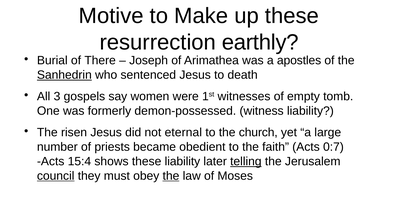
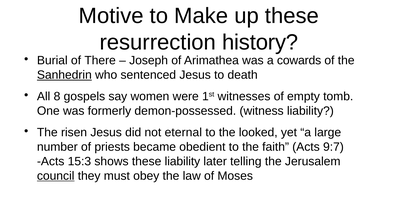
earthly: earthly -> history
apostles: apostles -> cowards
3: 3 -> 8
church: church -> looked
0:7: 0:7 -> 9:7
15:4: 15:4 -> 15:3
telling underline: present -> none
the at (171, 176) underline: present -> none
